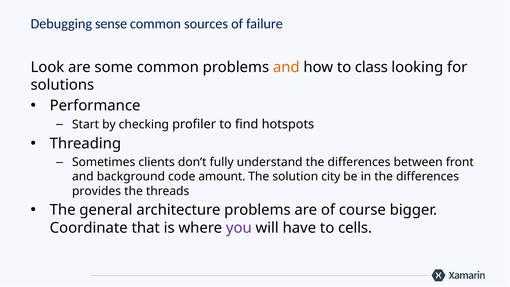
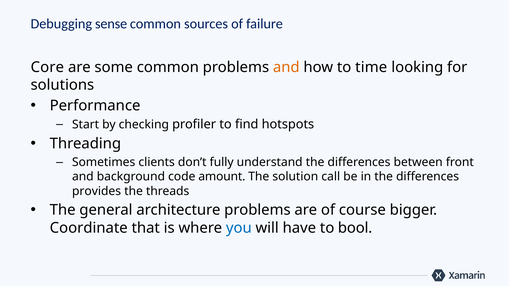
Look: Look -> Core
class: class -> time
city: city -> call
you colour: purple -> blue
cells: cells -> bool
